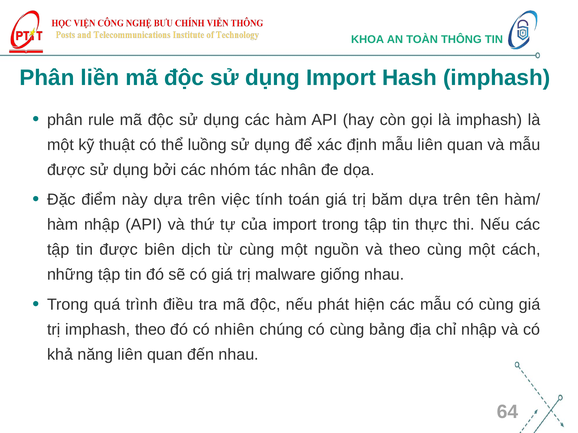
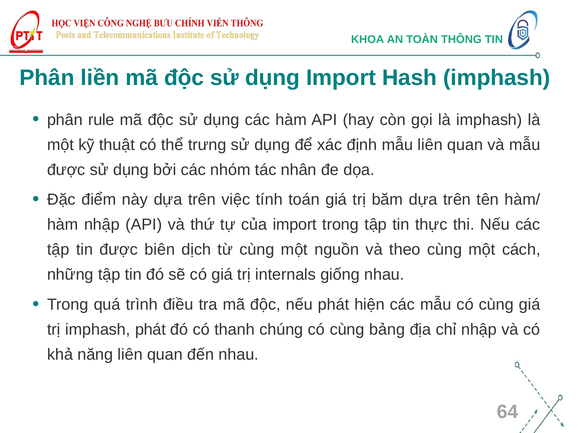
luồng: luồng -> trưng
malware: malware -> internals
imphash theo: theo -> phát
nhiên: nhiên -> thanh
